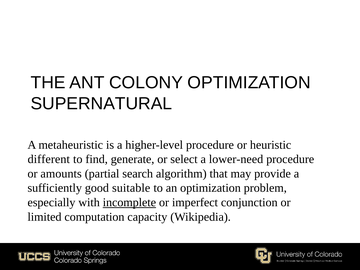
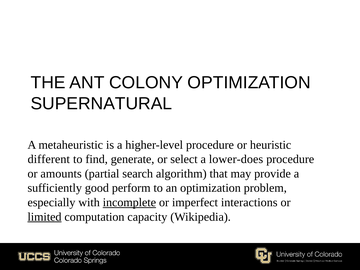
lower-need: lower-need -> lower-does
suitable: suitable -> perform
conjunction: conjunction -> interactions
limited underline: none -> present
